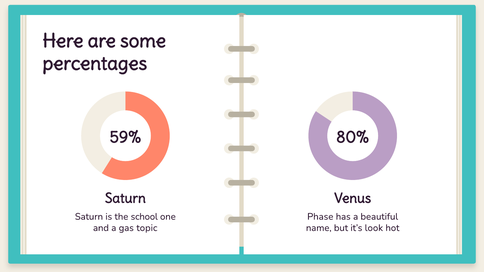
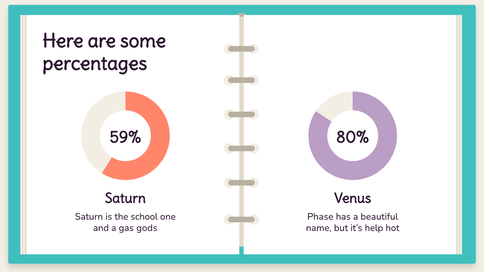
topic: topic -> gods
look: look -> help
